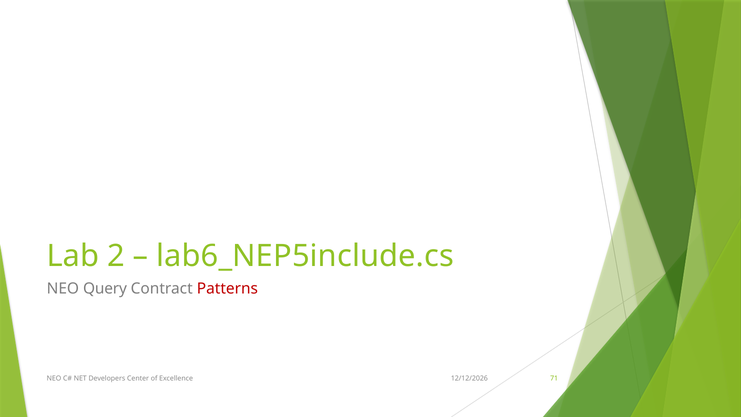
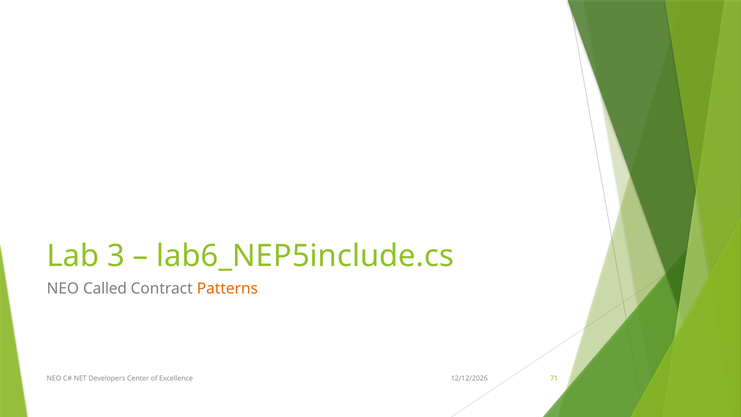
2: 2 -> 3
Query: Query -> Called
Patterns colour: red -> orange
